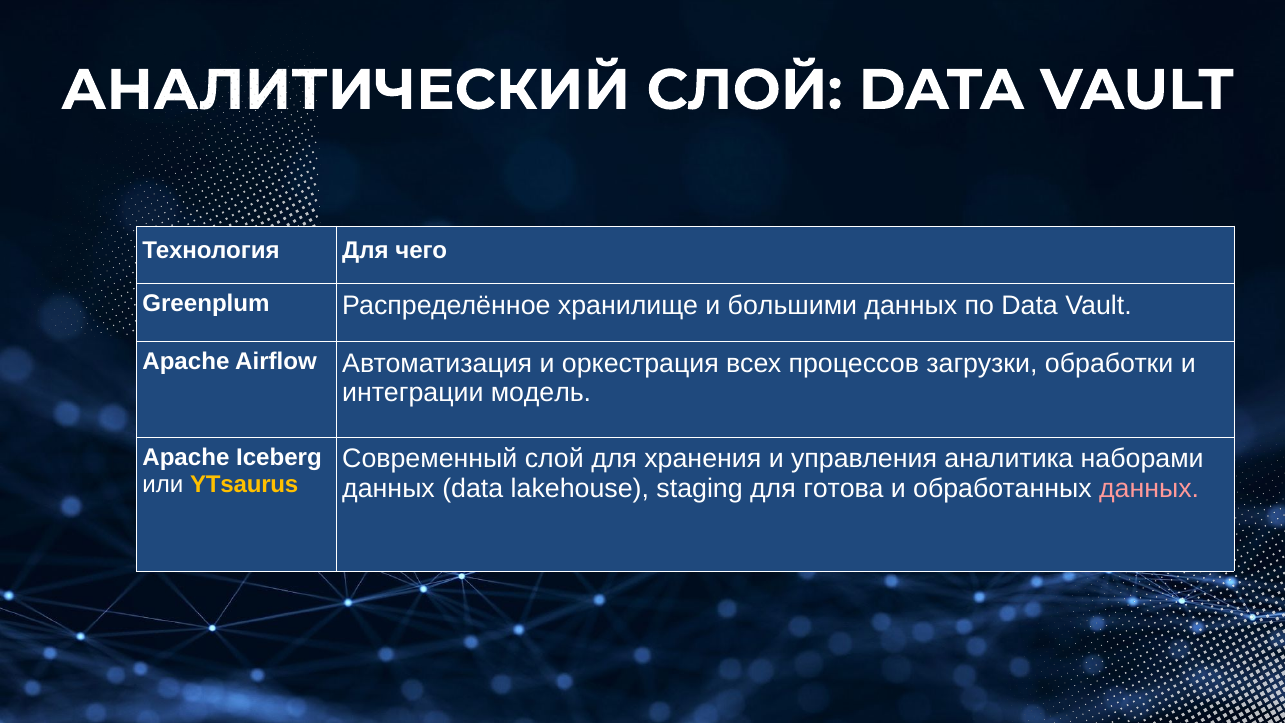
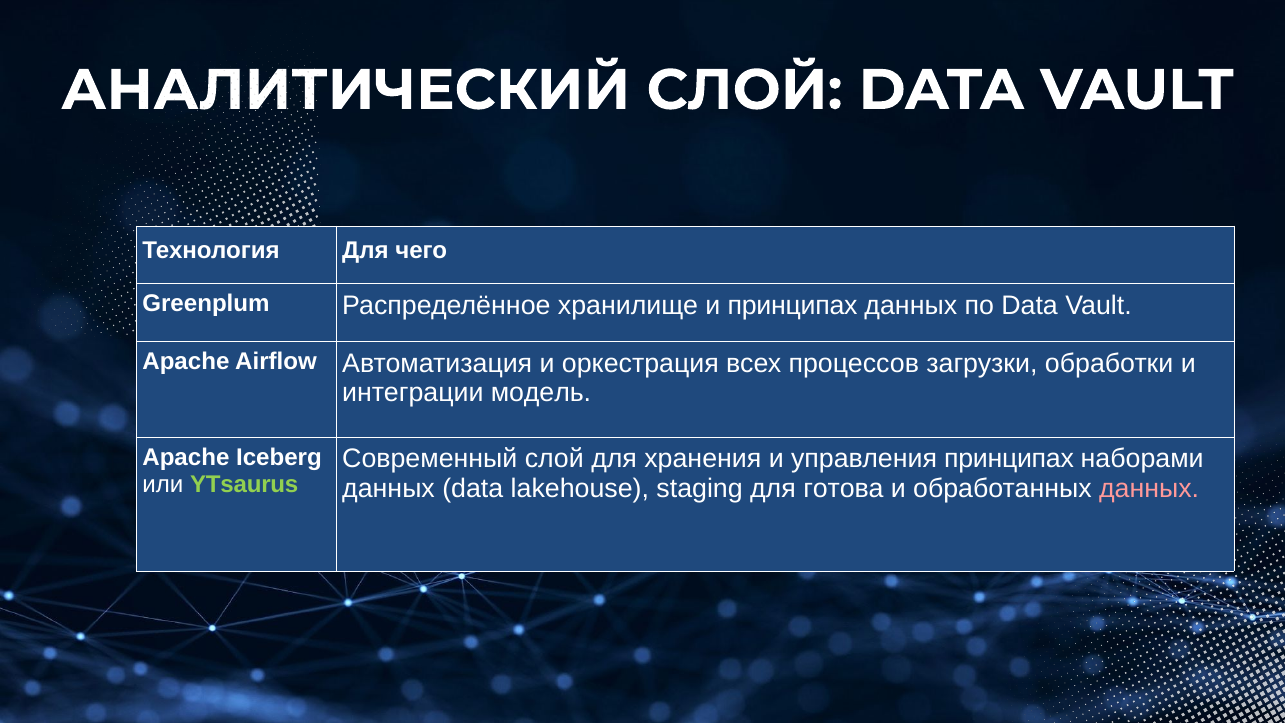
и большими: большими -> принципах
управления аналитика: аналитика -> принципах
YTsaurus colour: yellow -> light green
